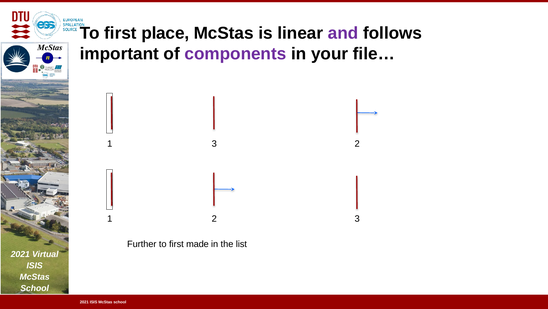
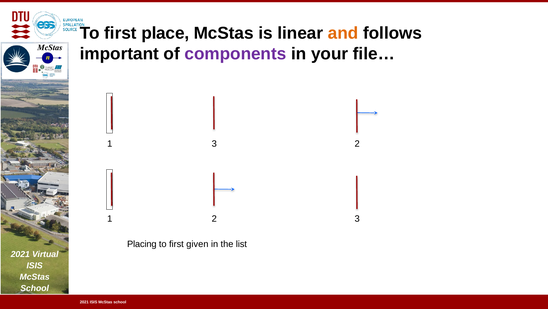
and colour: purple -> orange
Further: Further -> Placing
made: made -> given
